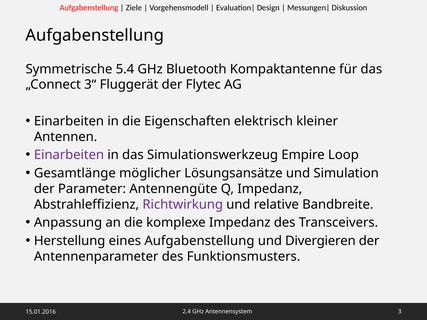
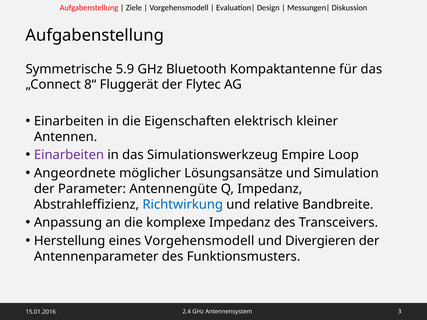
5.4: 5.4 -> 5.9
3“: 3“ -> 8“
Gesamtlänge: Gesamtlänge -> Angeordnete
Richtwirkung colour: purple -> blue
eines Aufgabenstellung: Aufgabenstellung -> Vorgehensmodell
